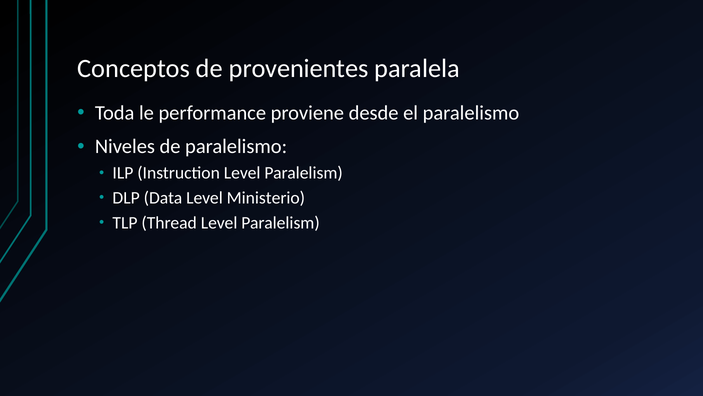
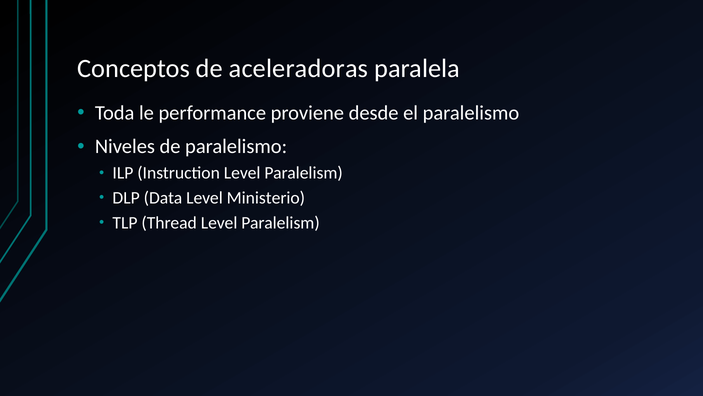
provenientes: provenientes -> aceleradoras
